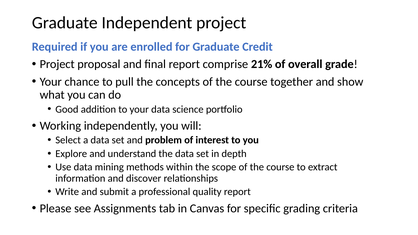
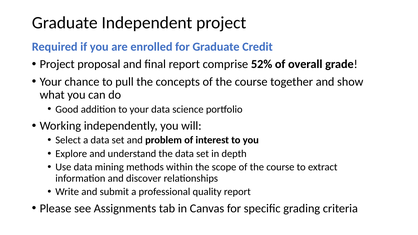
21%: 21% -> 52%
